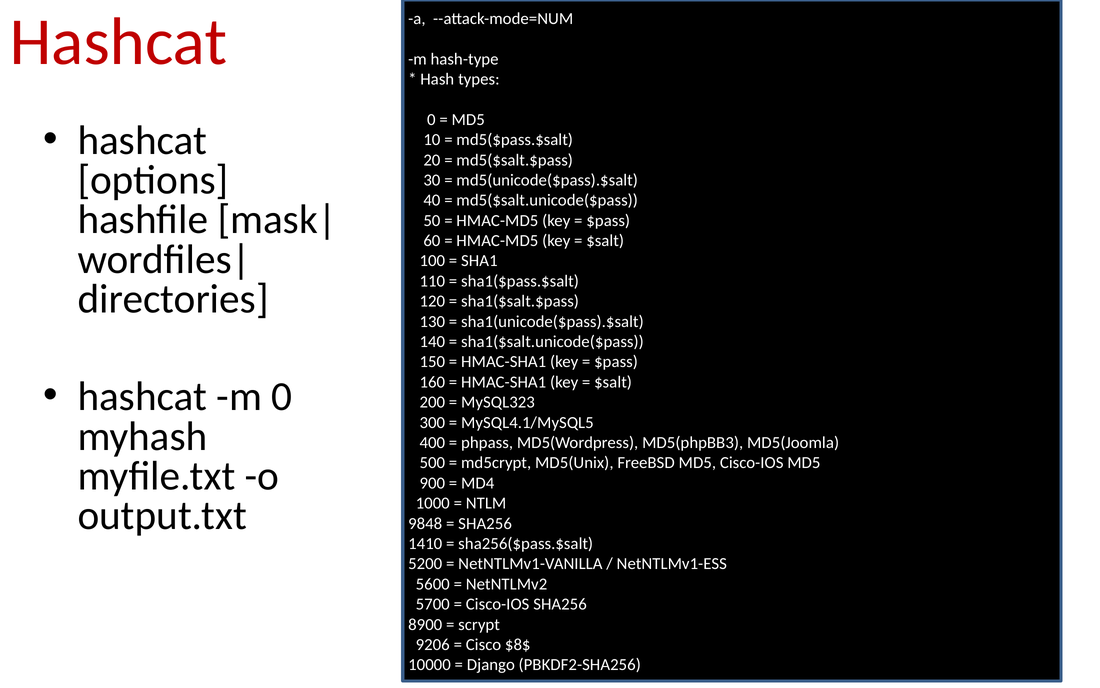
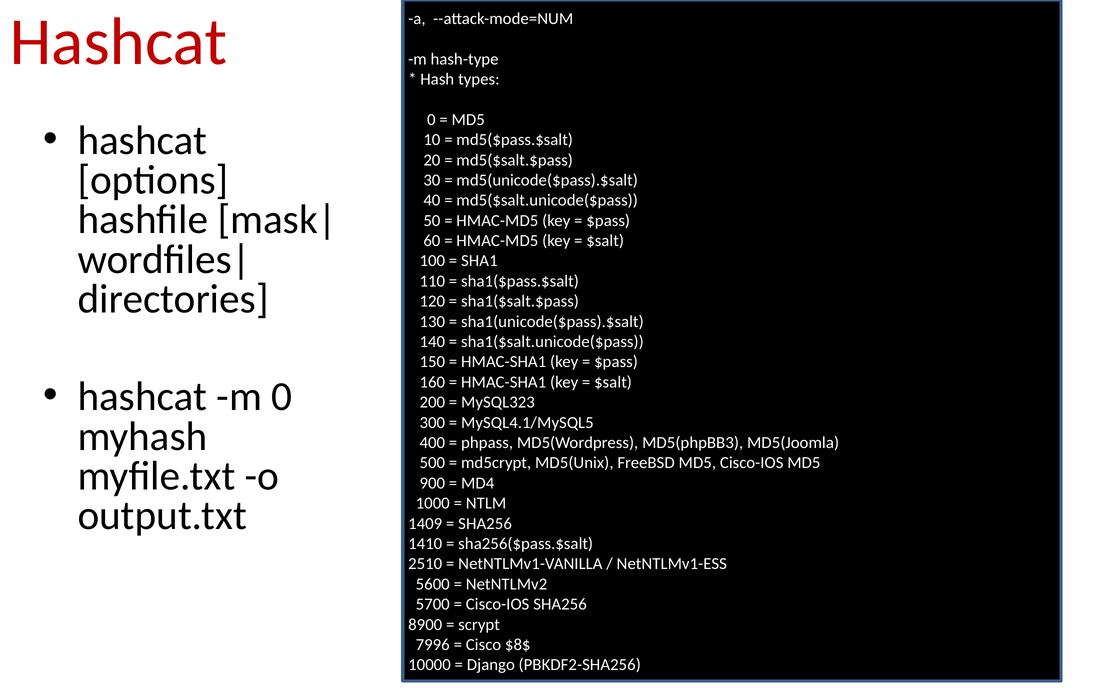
9848: 9848 -> 1409
5200: 5200 -> 2510
9206: 9206 -> 7996
